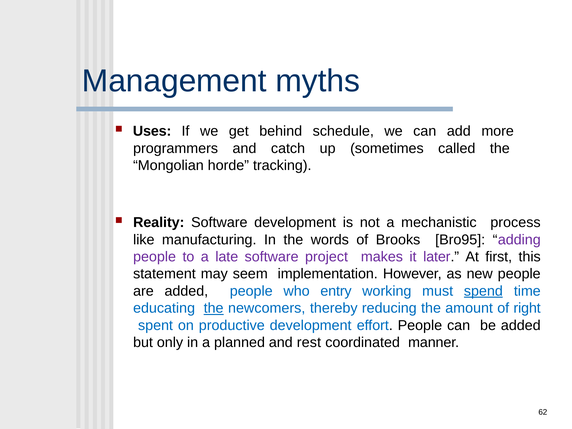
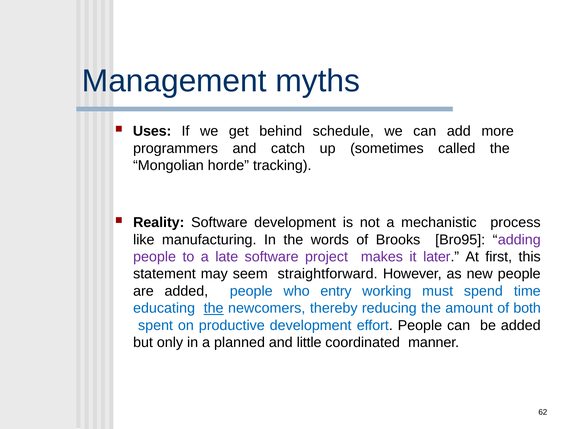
implementation: implementation -> straightforward
spend underline: present -> none
right: right -> both
rest: rest -> little
